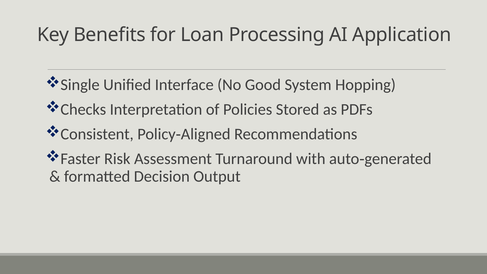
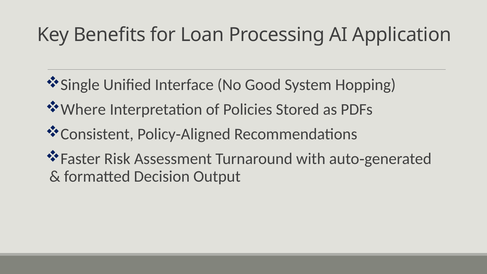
Checks: Checks -> Where
